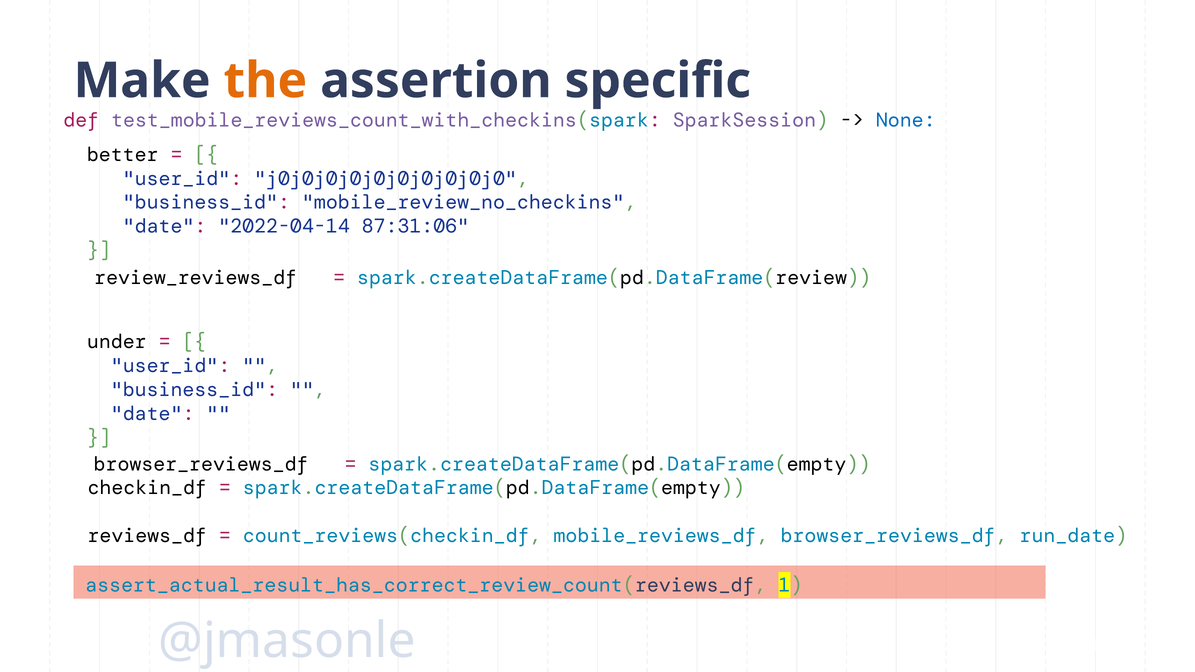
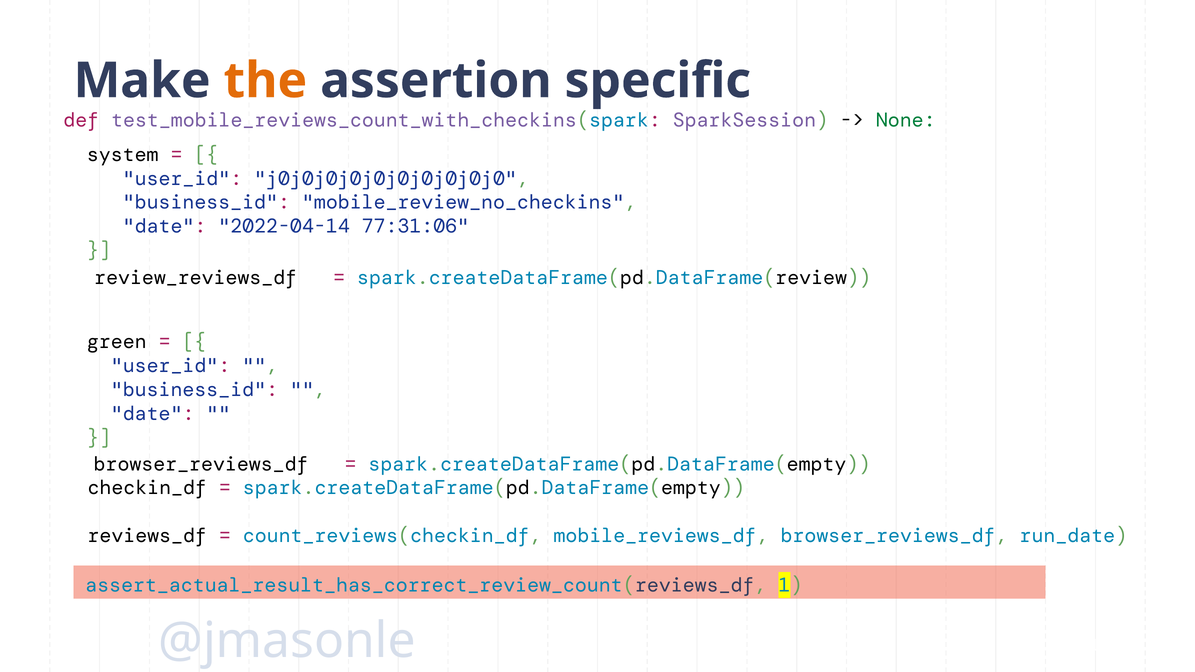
None colour: blue -> green
better: better -> system
87:31:06: 87:31:06 -> 77:31:06
under: under -> green
